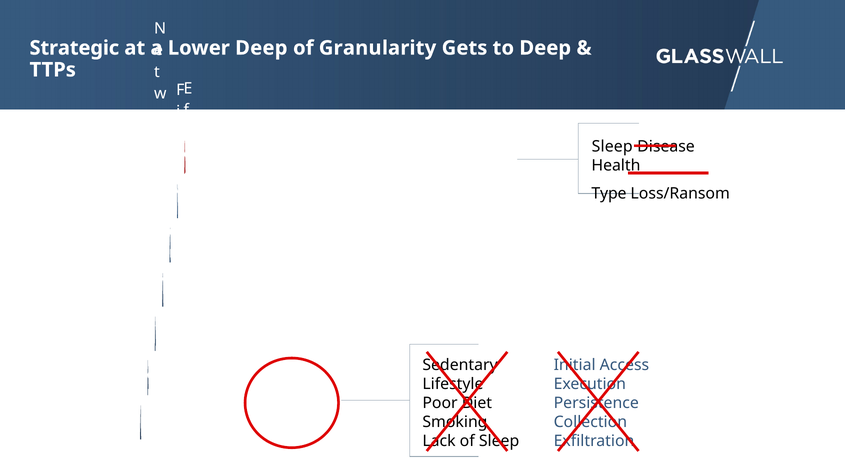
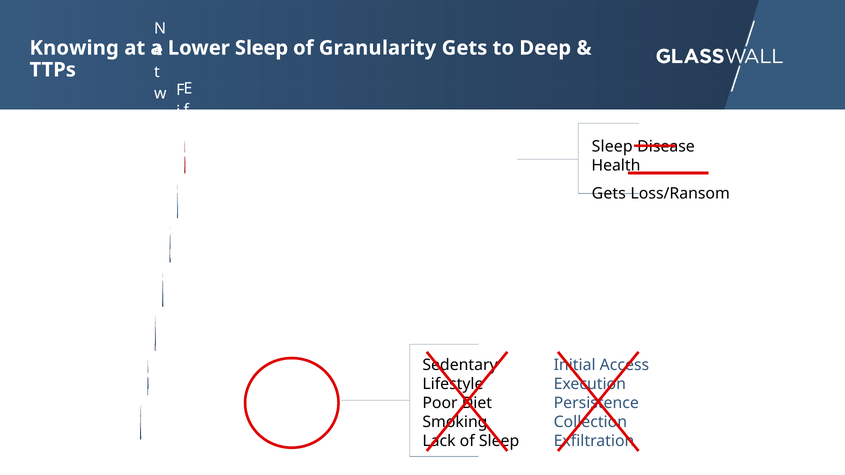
Strategic: Strategic -> Knowing
Lower Deep: Deep -> Sleep
Type at (609, 194): Type -> Gets
